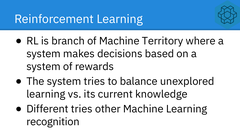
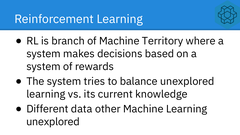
Different tries: tries -> data
recognition at (53, 122): recognition -> unexplored
